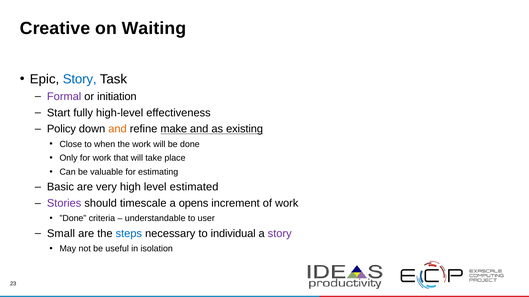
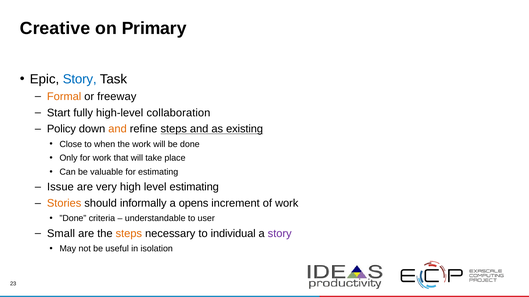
Waiting: Waiting -> Primary
Formal colour: purple -> orange
initiation: initiation -> freeway
effectiveness: effectiveness -> collaboration
refine make: make -> steps
Basic: Basic -> Issue
level estimated: estimated -> estimating
Stories colour: purple -> orange
timescale: timescale -> informally
steps at (129, 234) colour: blue -> orange
